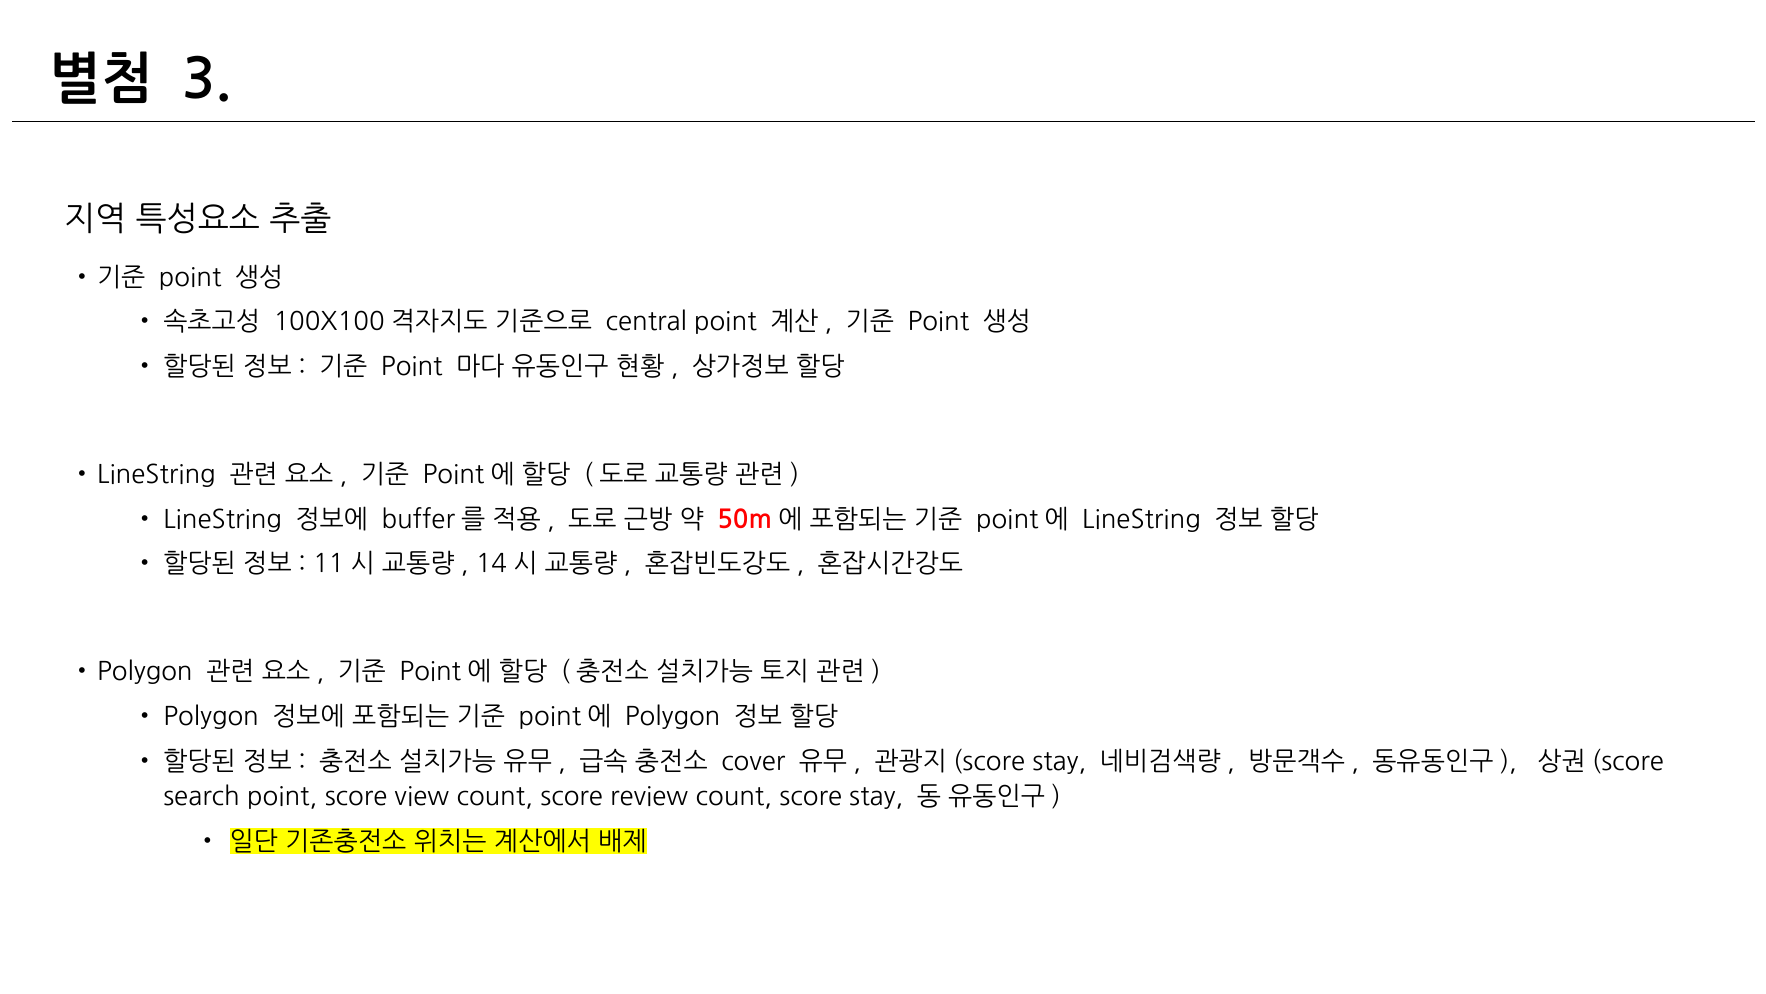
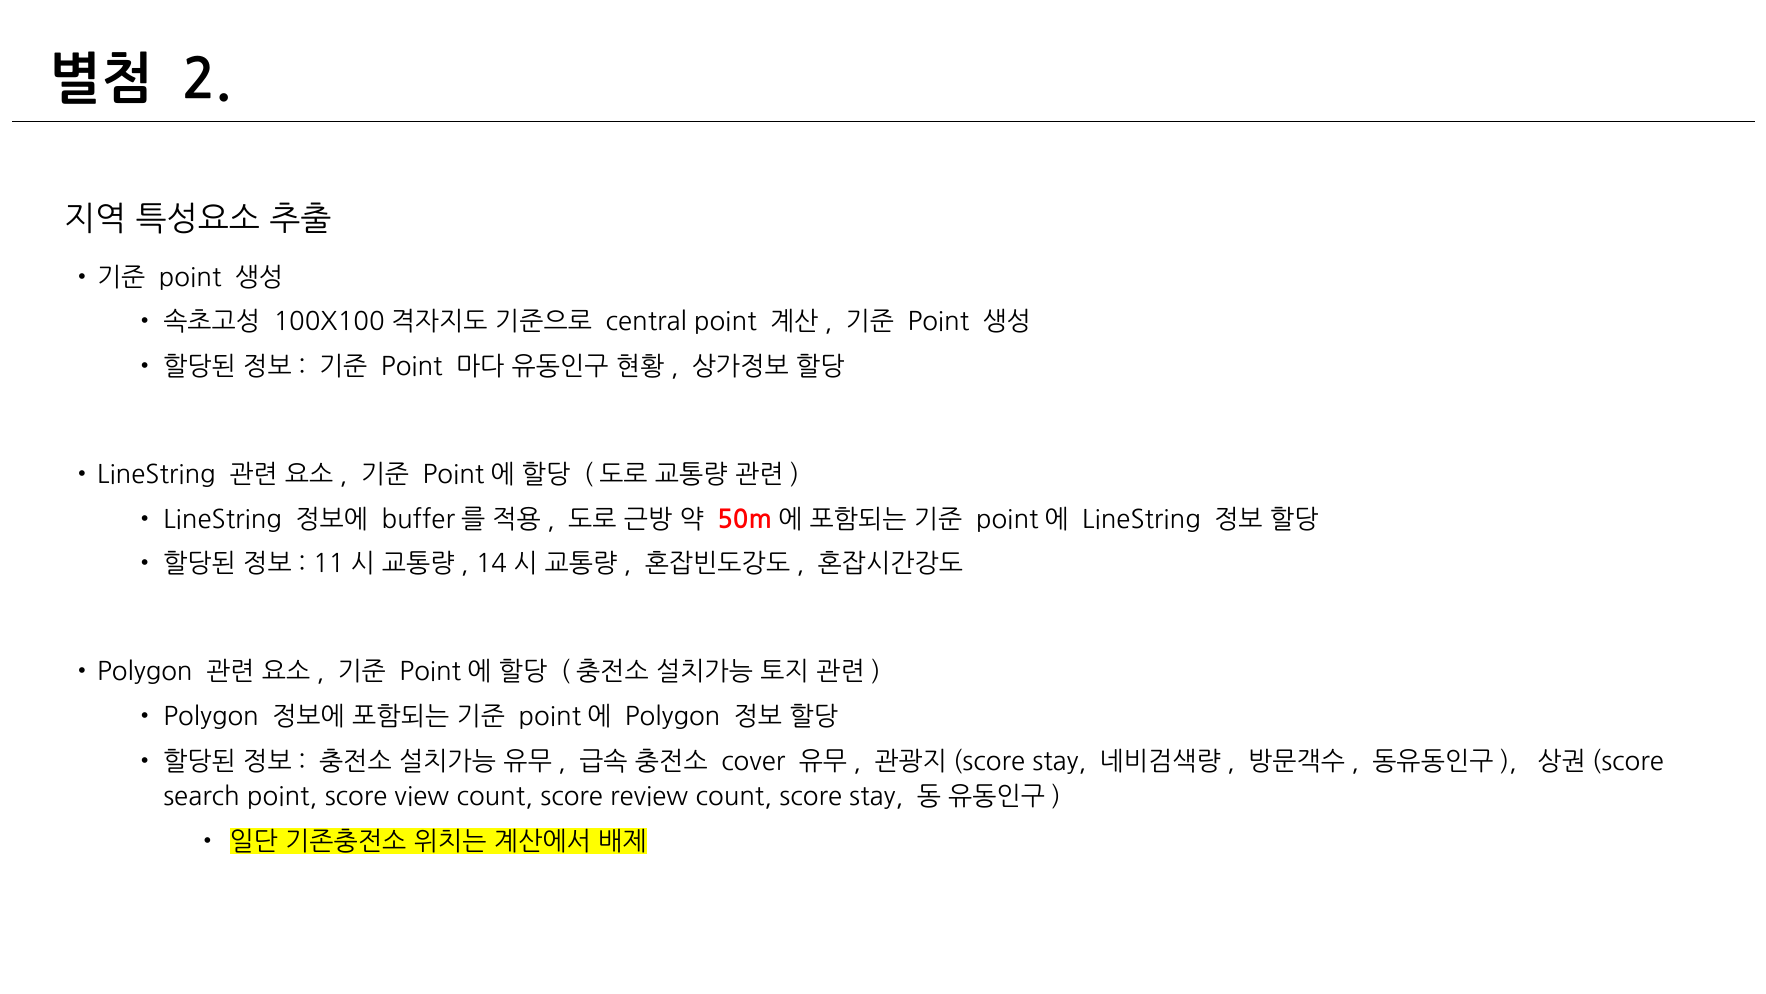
3: 3 -> 2
